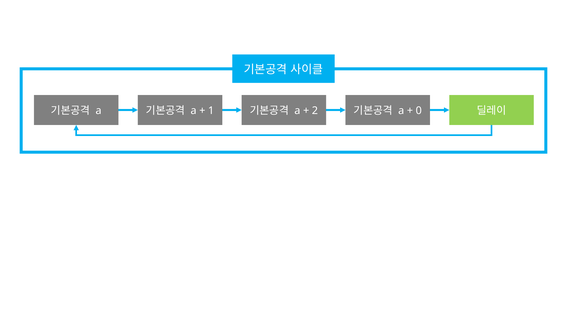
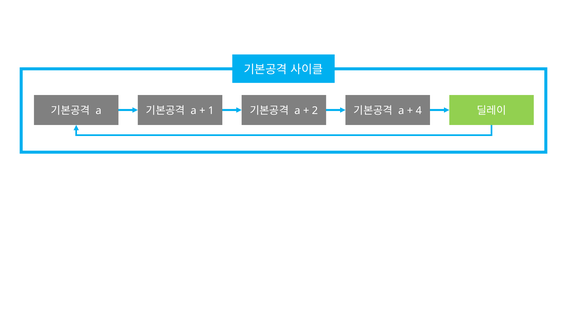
0: 0 -> 4
